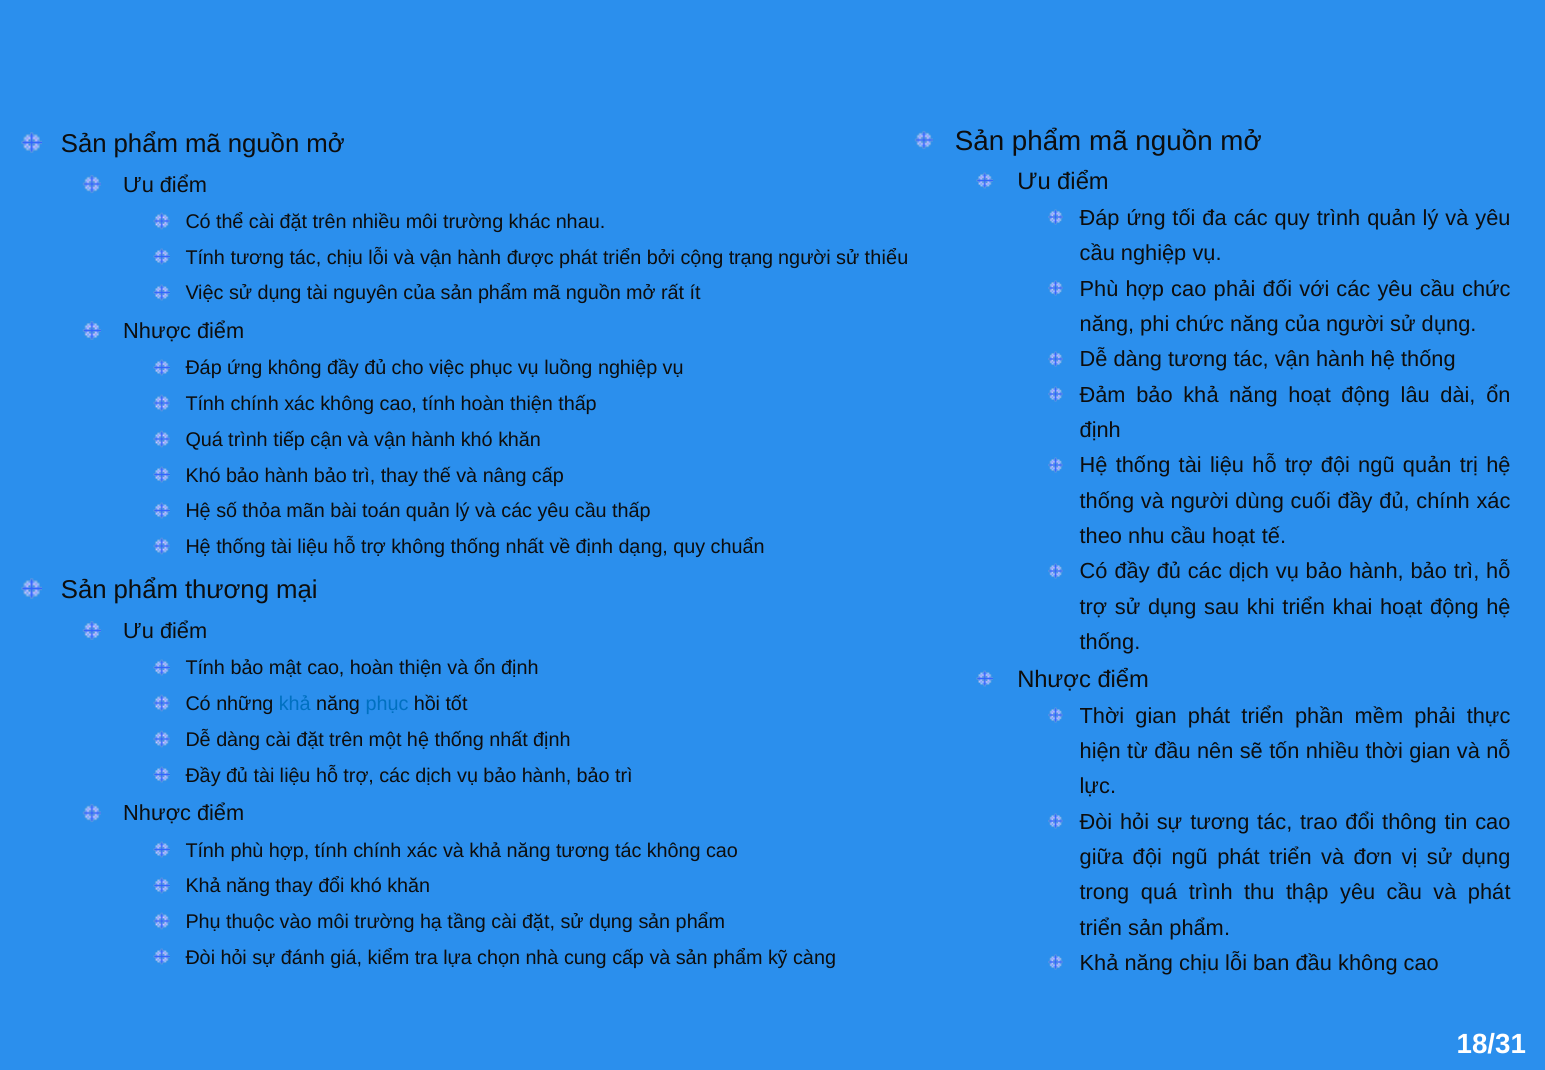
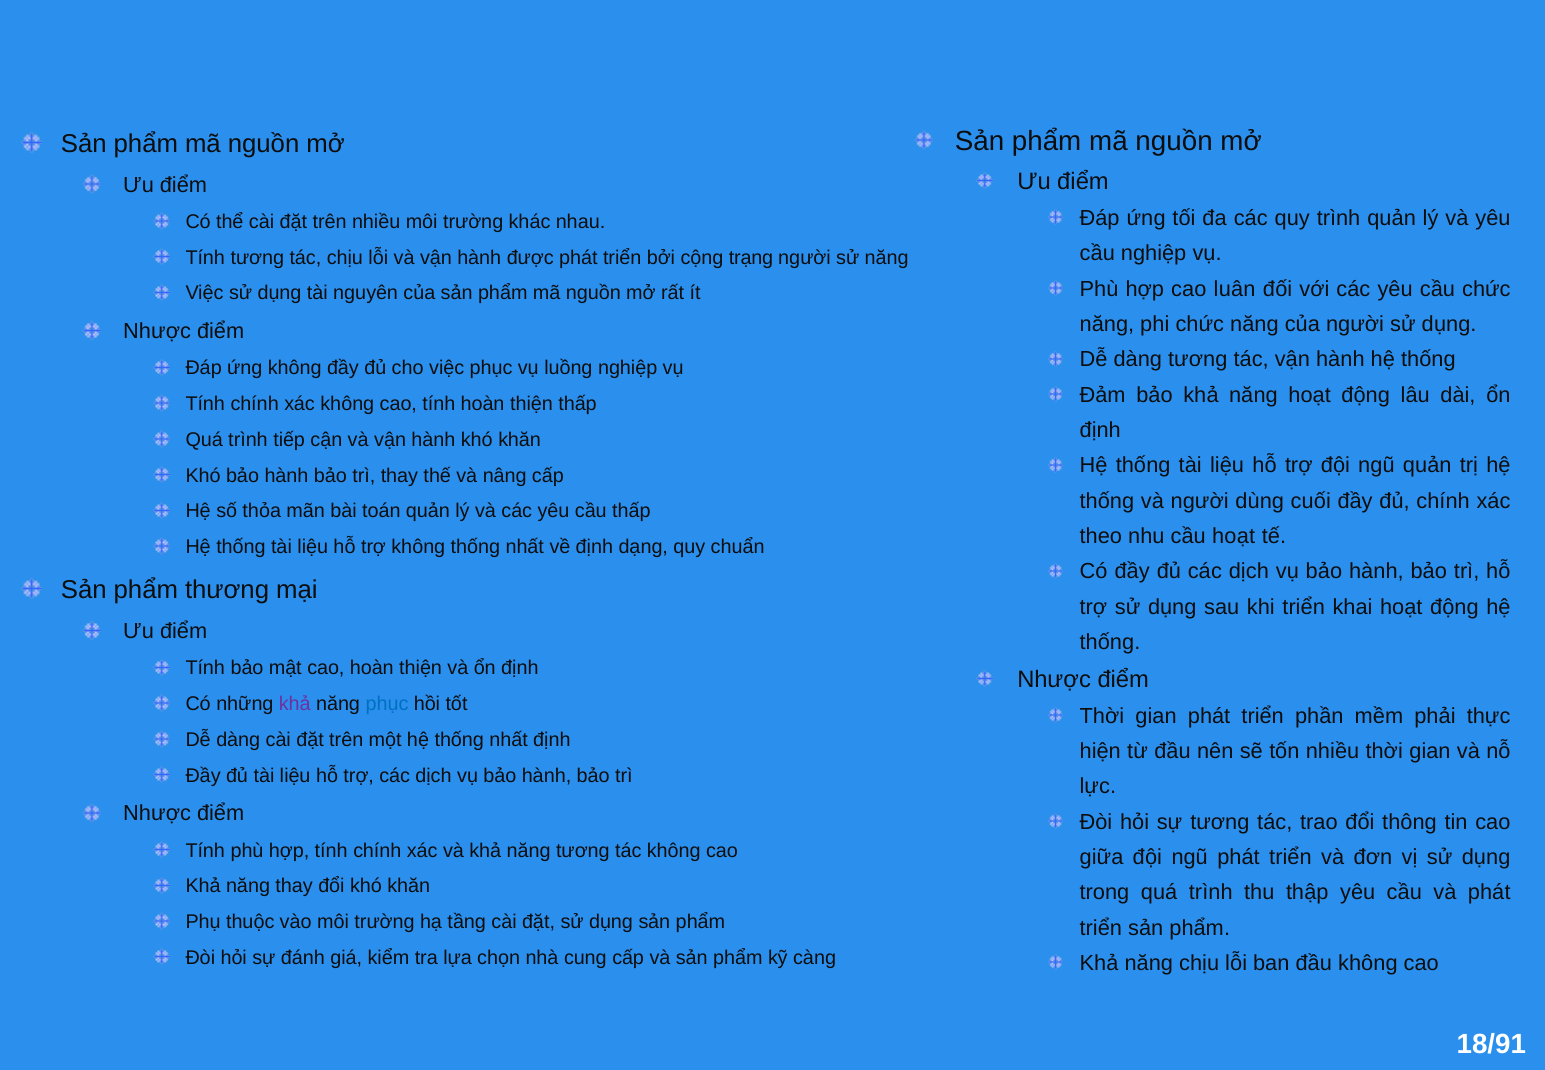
sử thiểu: thiểu -> năng
cao phải: phải -> luân
khả at (295, 704) colour: blue -> purple
18/31: 18/31 -> 18/91
